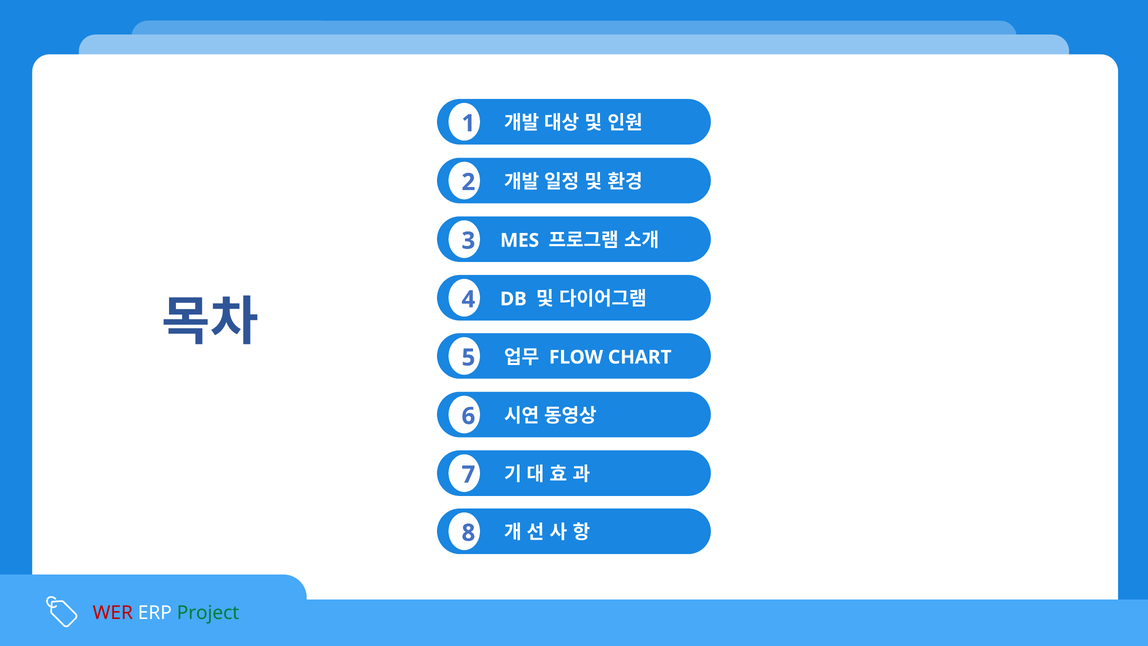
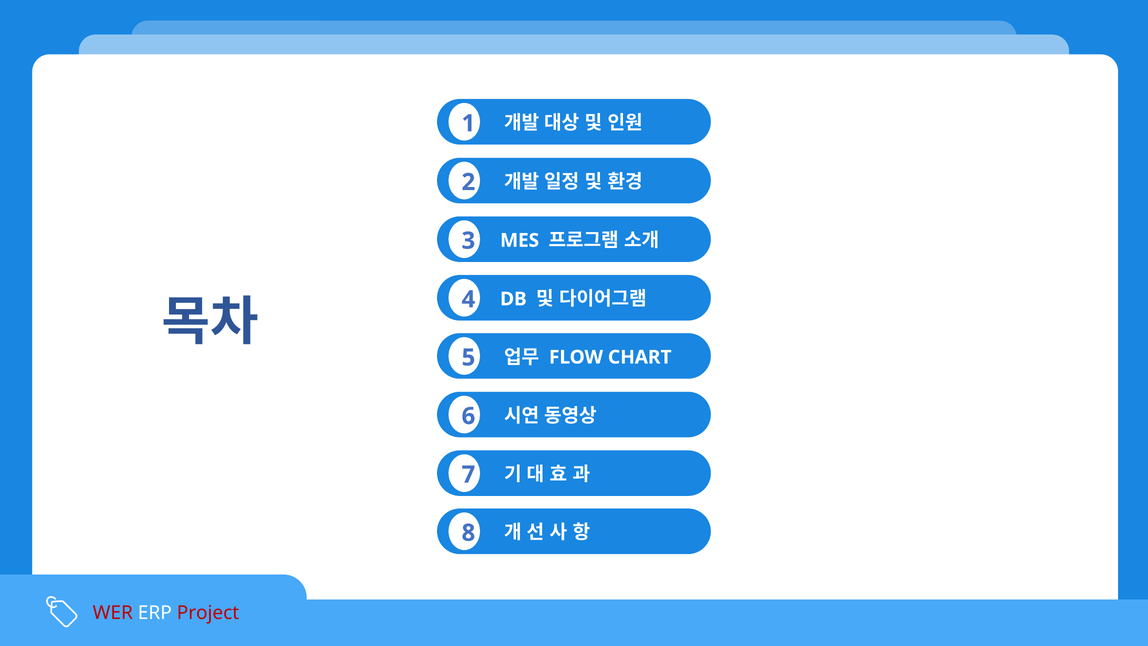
Project colour: green -> red
